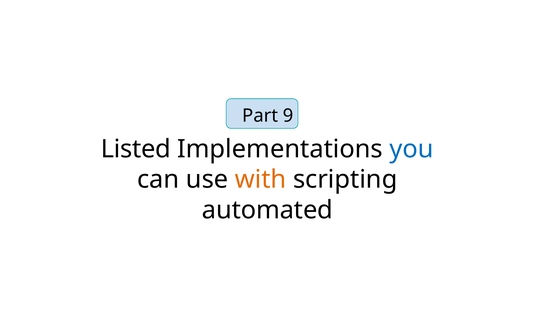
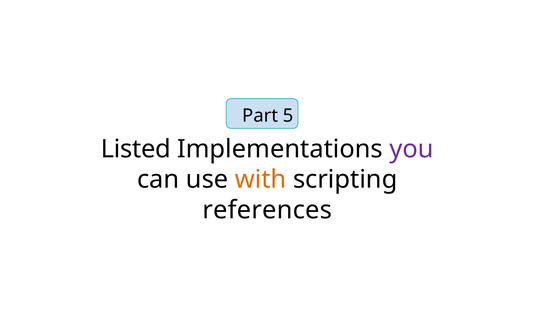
9: 9 -> 5
you colour: blue -> purple
automated: automated -> references
